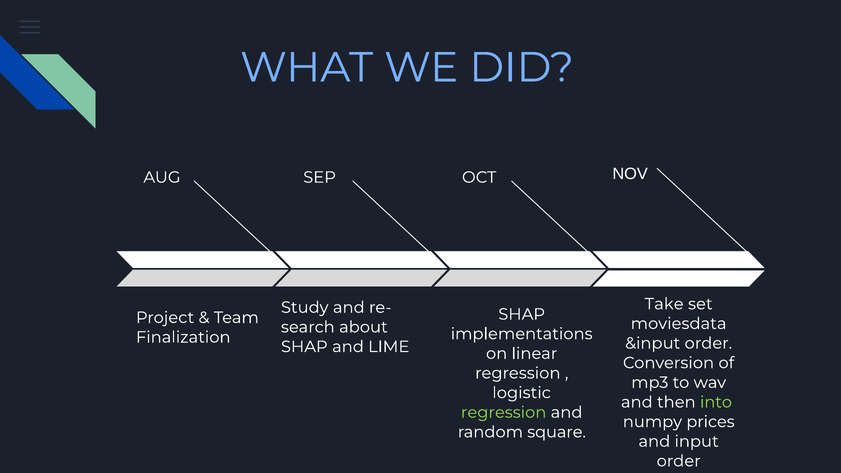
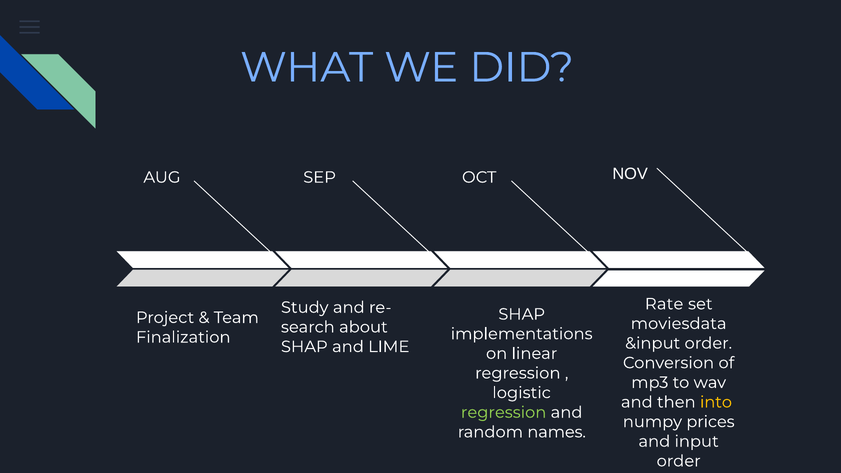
Take: Take -> Rate
into colour: light green -> yellow
square: square -> names
